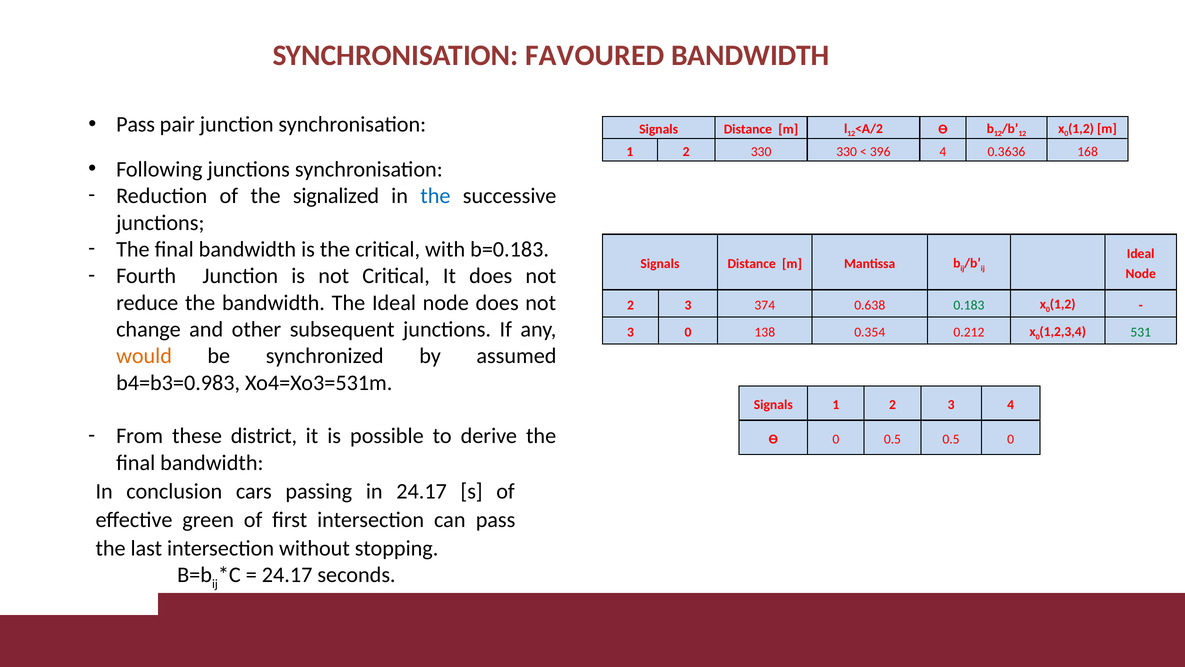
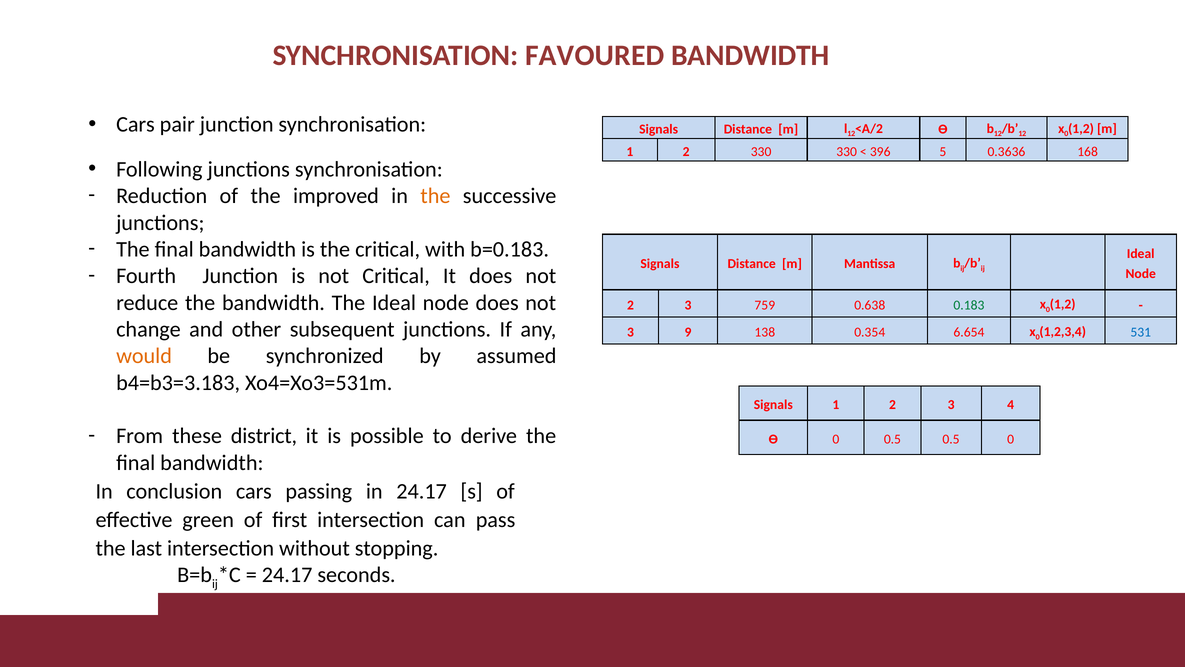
Pass at (136, 124): Pass -> Cars
396 4: 4 -> 5
signalized: signalized -> improved
the at (435, 196) colour: blue -> orange
374: 374 -> 759
3 0: 0 -> 9
0.212: 0.212 -> 6.654
531 colour: green -> blue
b4=b3=0.983: b4=b3=0.983 -> b4=b3=3.183
